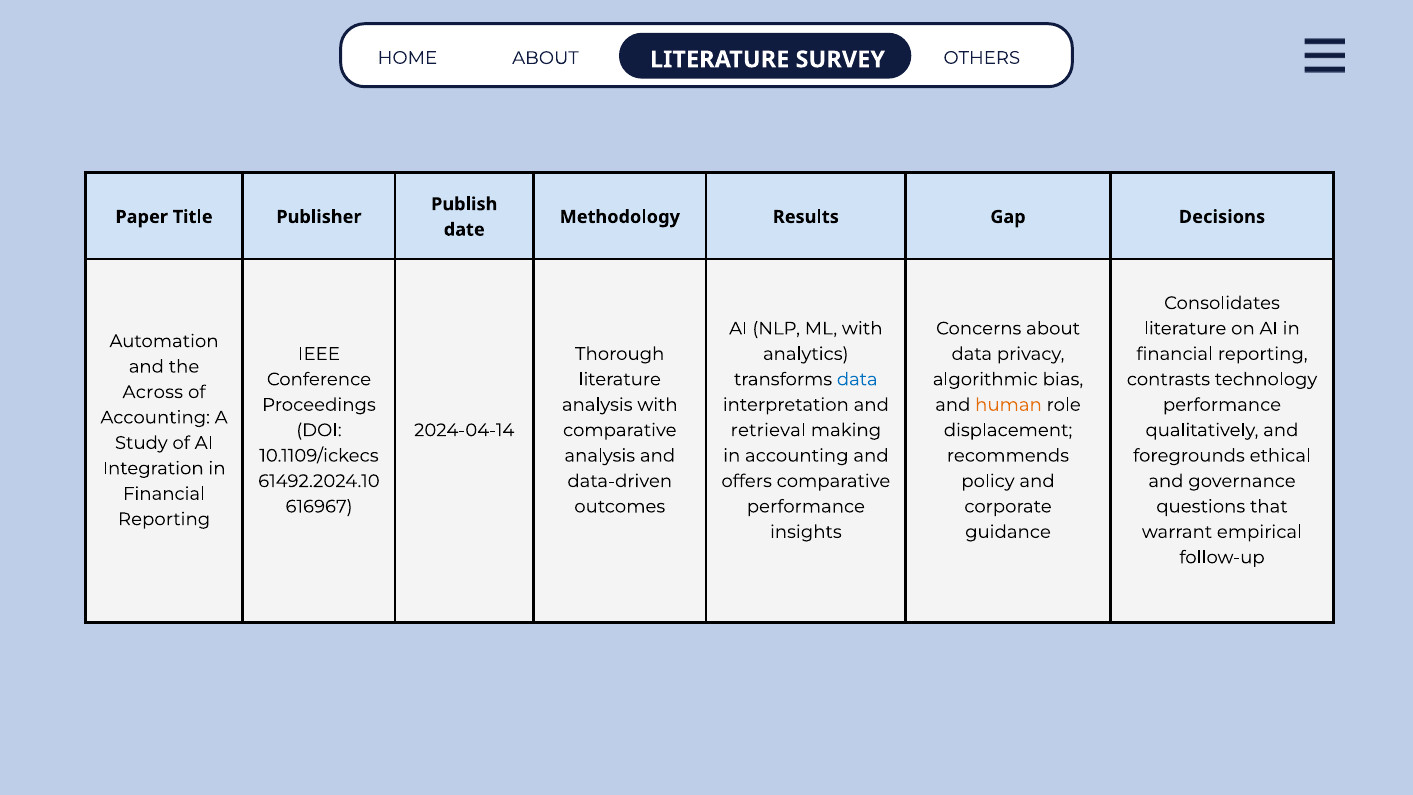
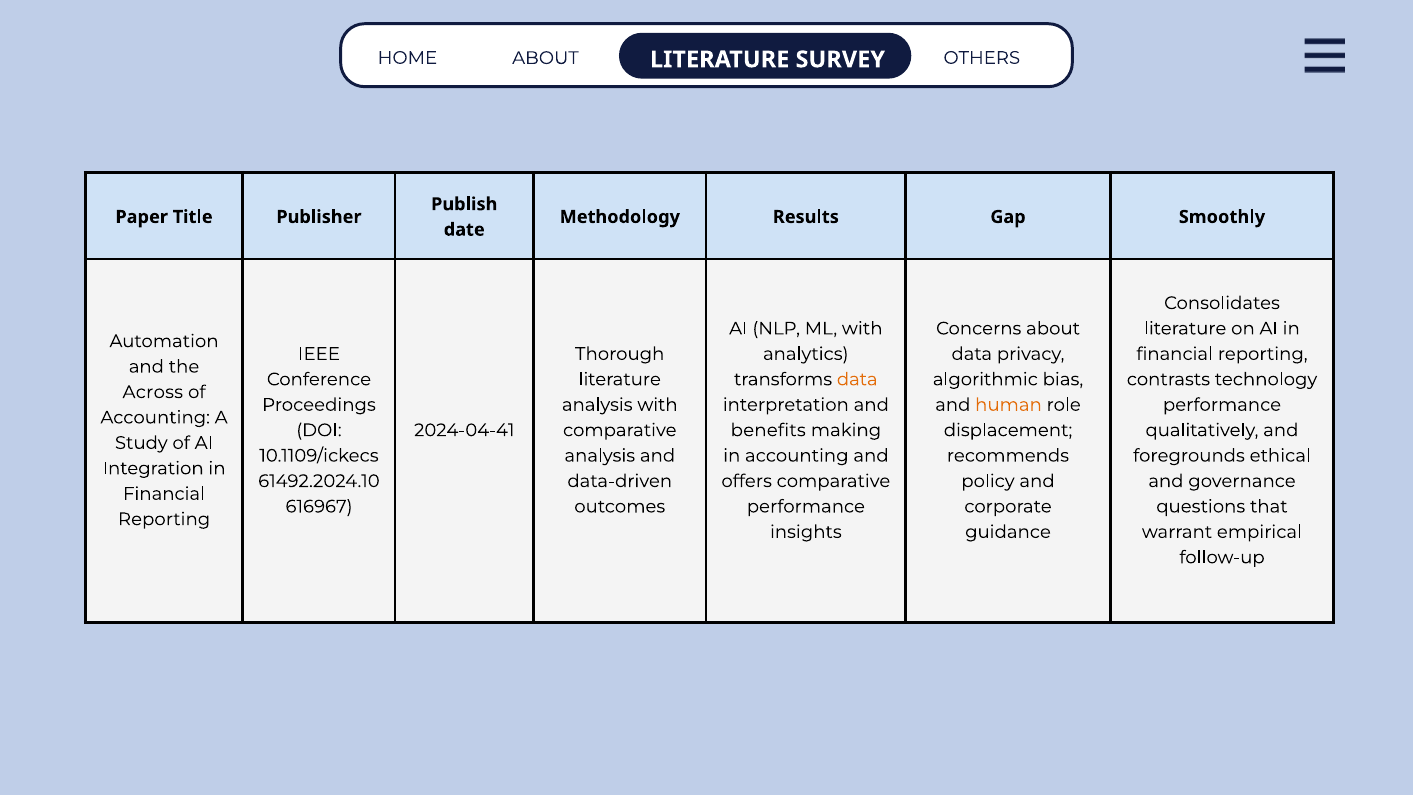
Decisions: Decisions -> Smoothly
data at (857, 379) colour: blue -> orange
2024-04-14: 2024-04-14 -> 2024-04-41
retrieval: retrieval -> benefits
